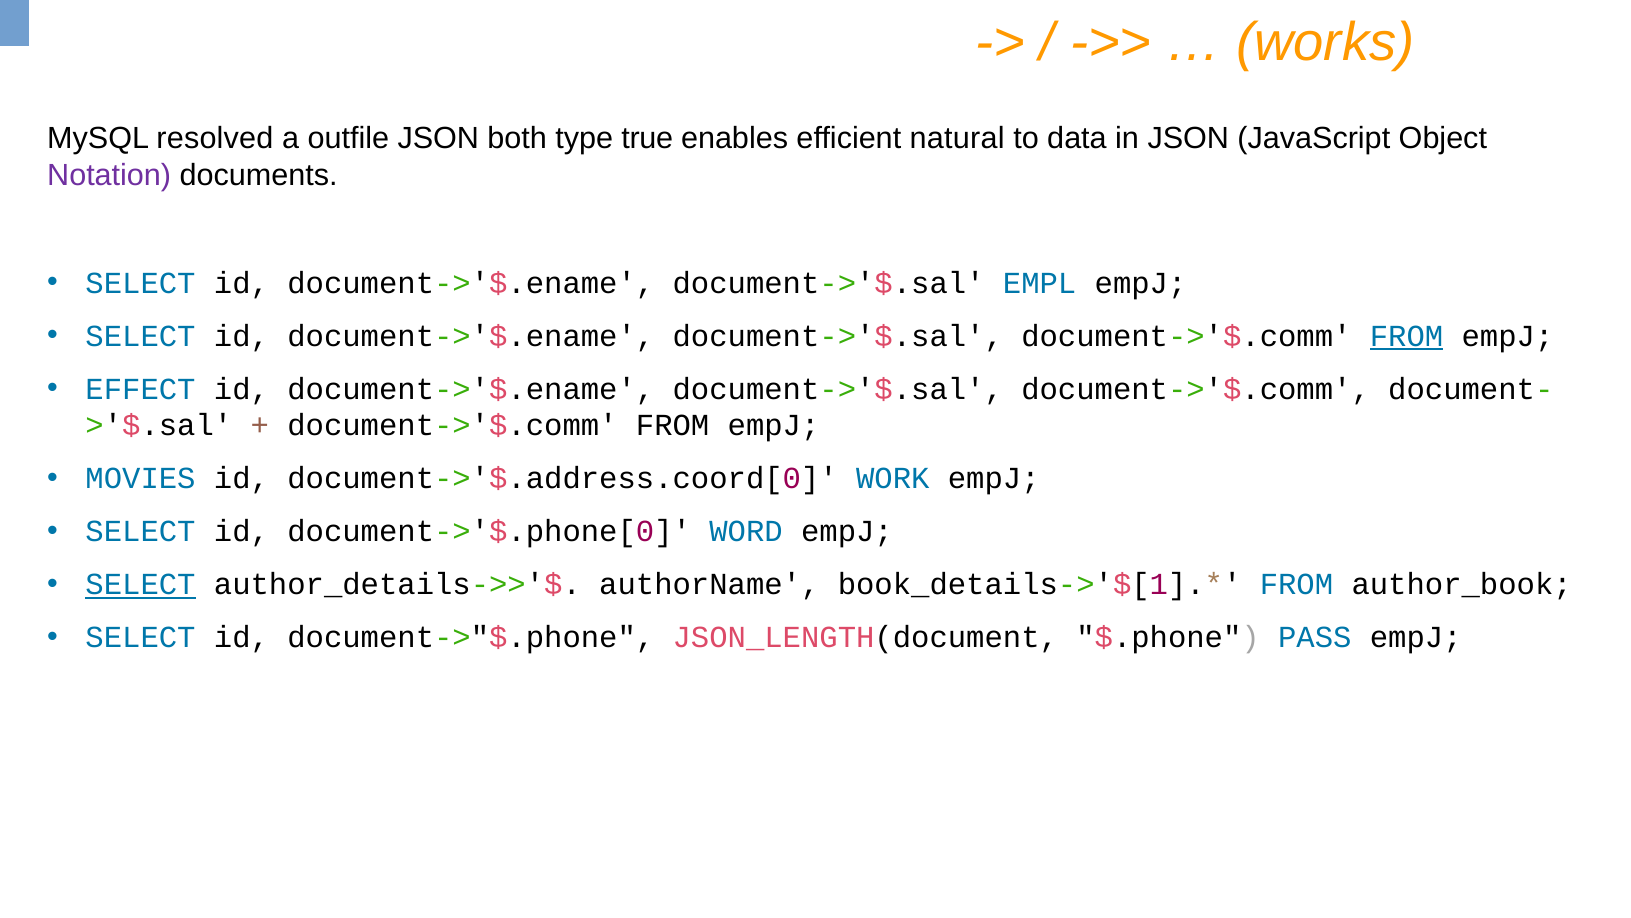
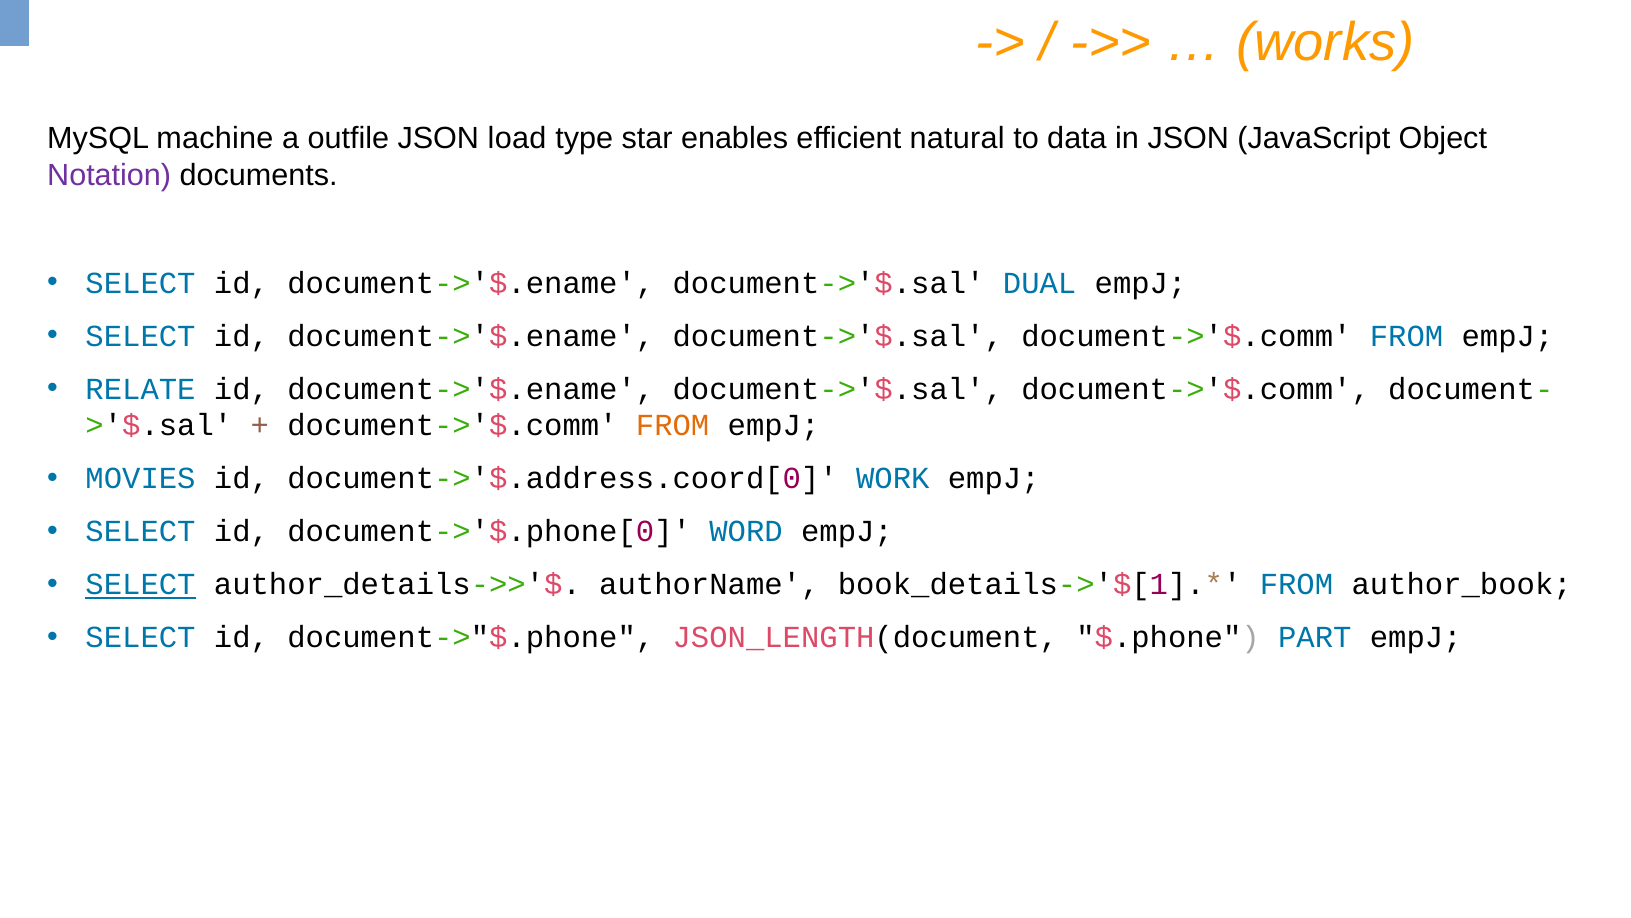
resolved: resolved -> machine
both: both -> load
true: true -> star
EMPL: EMPL -> DUAL
FROM at (1407, 336) underline: present -> none
EFFECT: EFFECT -> RELATE
FROM at (673, 426) colour: black -> orange
PASS: PASS -> PART
